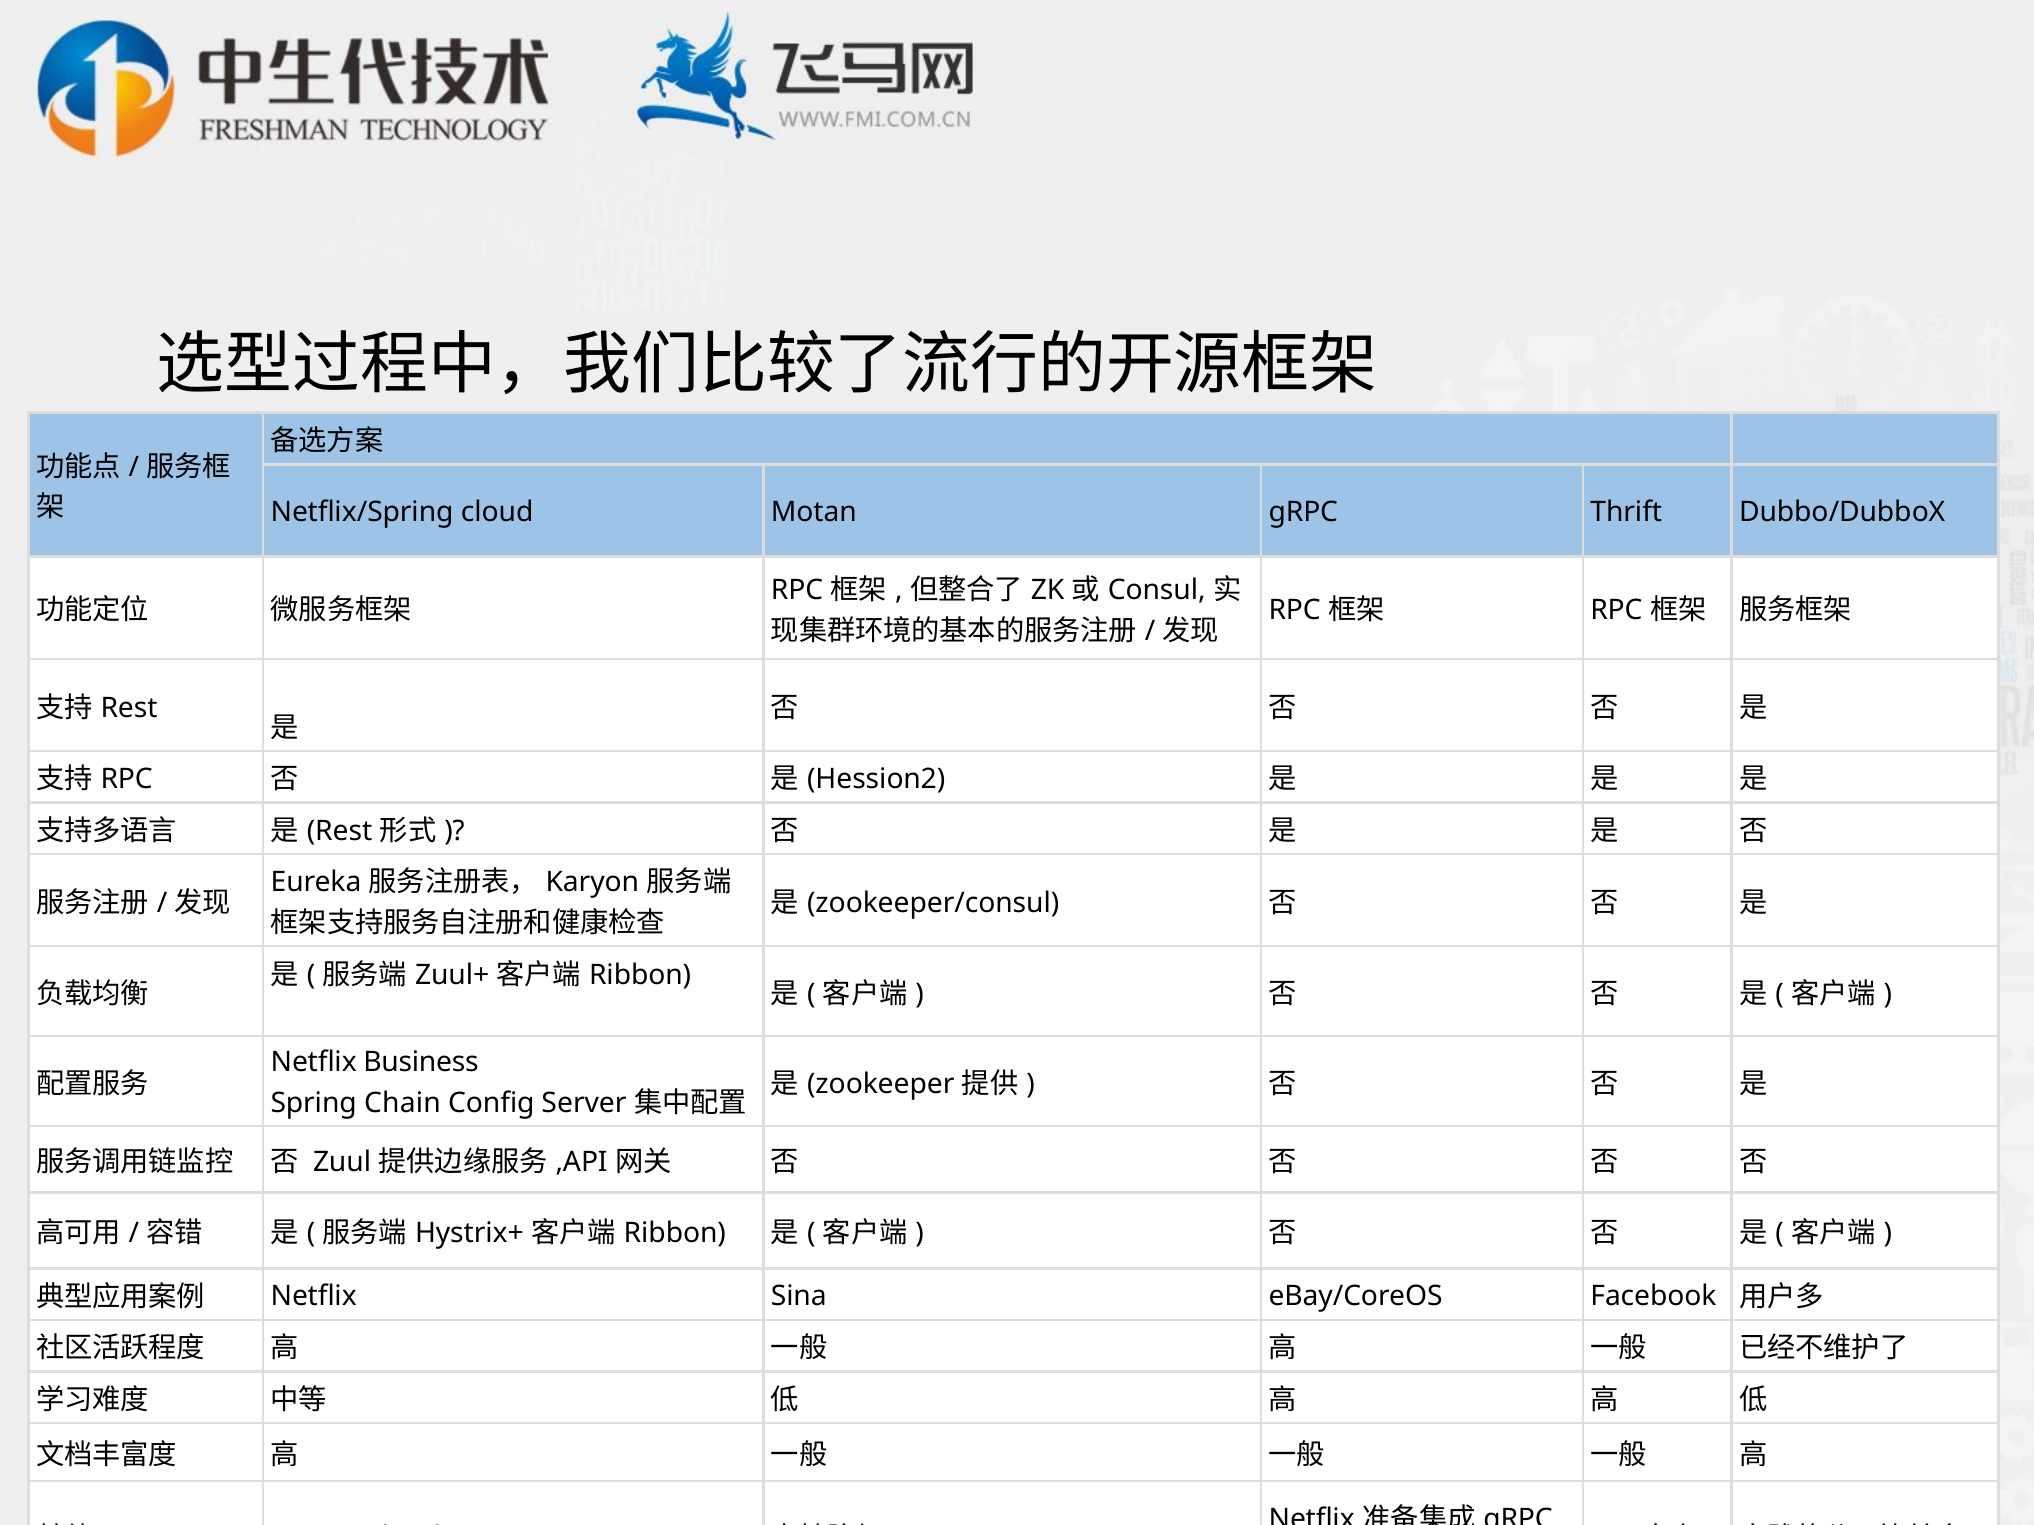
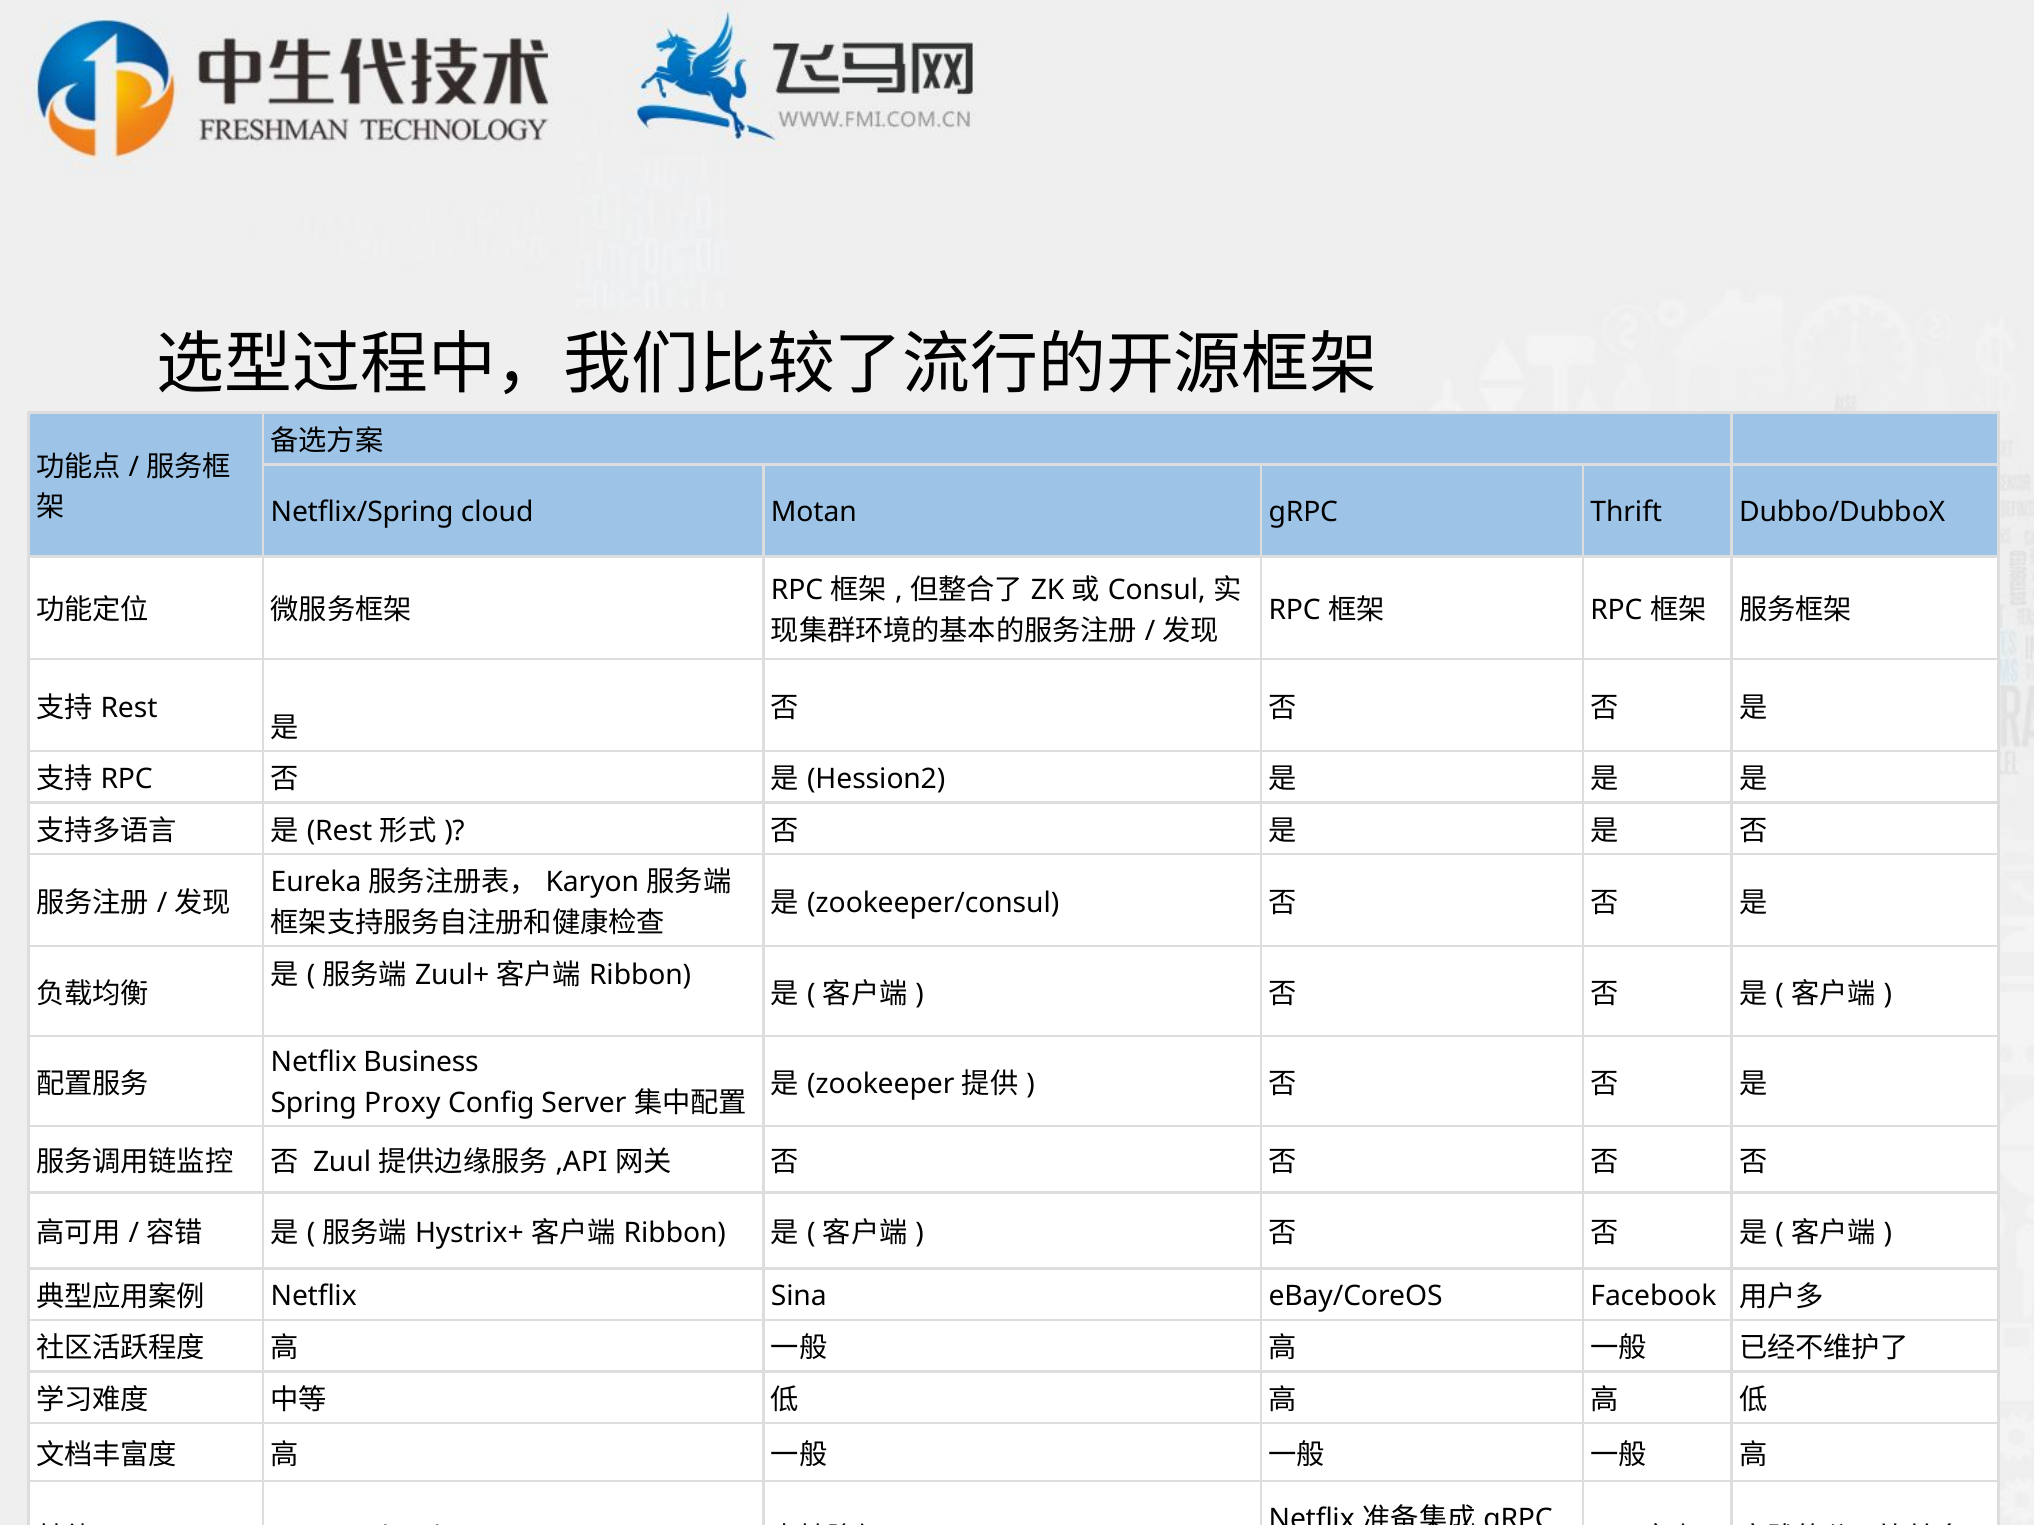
Chain: Chain -> Proxy
